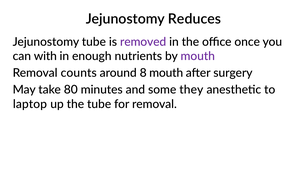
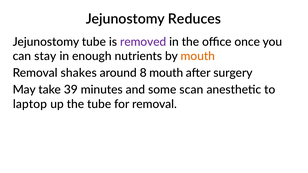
with: with -> stay
mouth at (198, 56) colour: purple -> orange
counts: counts -> shakes
80: 80 -> 39
they: they -> scan
